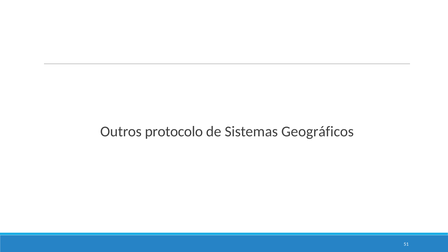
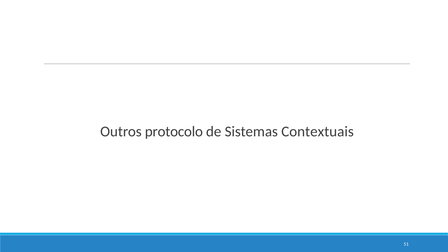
Geográficos: Geográficos -> Contextuais
